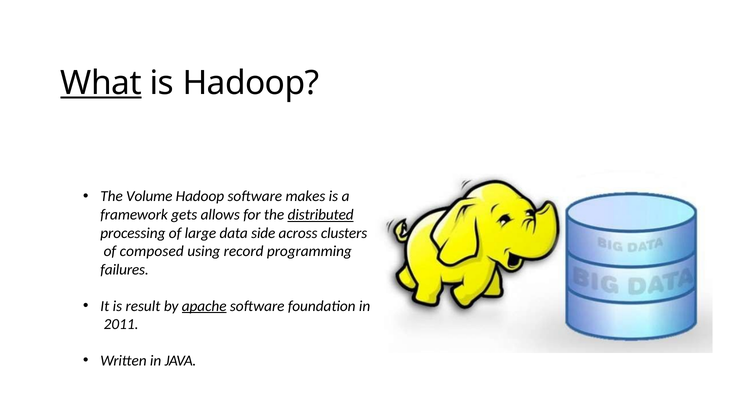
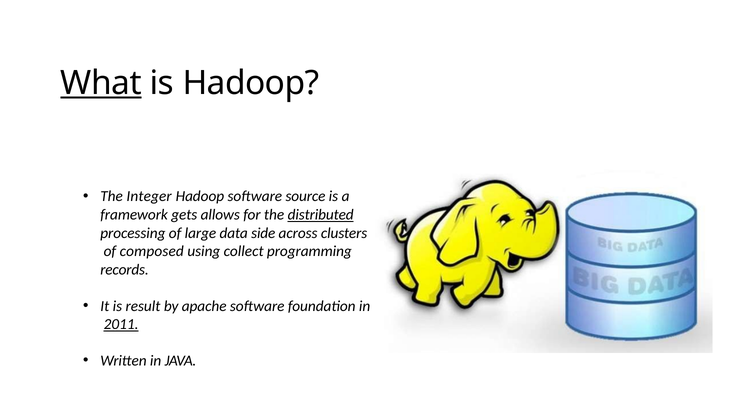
Volume: Volume -> Integer
makes: makes -> source
record: record -> collect
failures: failures -> records
apache underline: present -> none
2011 underline: none -> present
